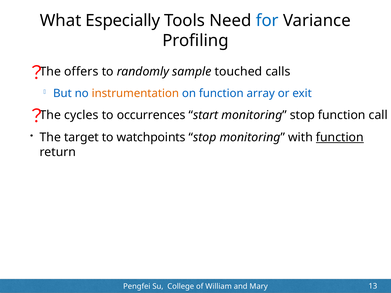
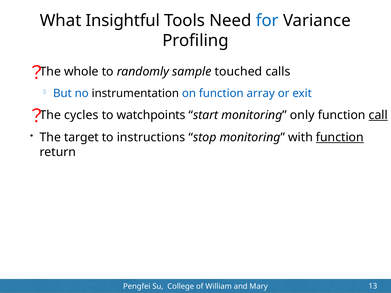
Especially: Especially -> Insightful
offers: offers -> whole
instrumentation colour: orange -> black
occurrences: occurrences -> watchpoints
monitoring stop: stop -> only
call underline: none -> present
watchpoints: watchpoints -> instructions
